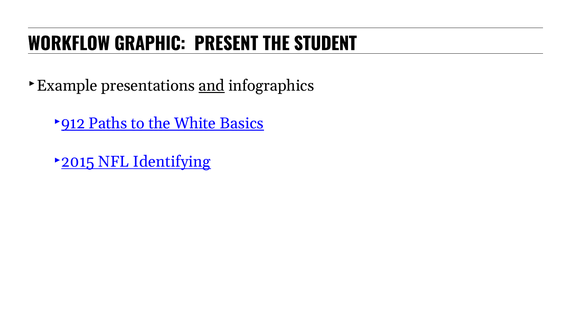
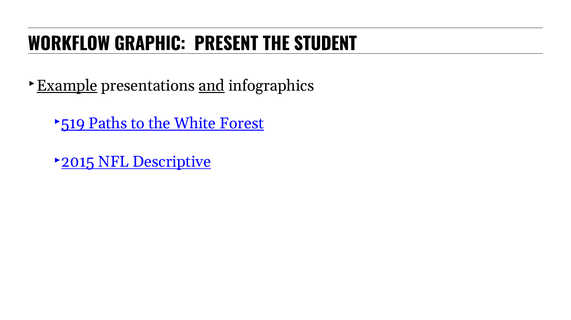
Example underline: none -> present
912: 912 -> 519
Basics: Basics -> Forest
Identifying: Identifying -> Descriptive
